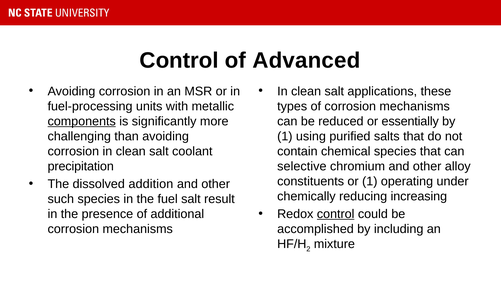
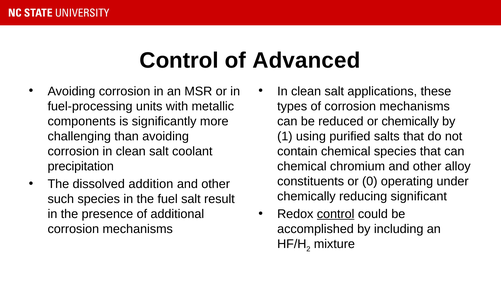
components underline: present -> none
or essentially: essentially -> chemically
selective at (302, 166): selective -> chemical
or 1: 1 -> 0
increasing: increasing -> significant
